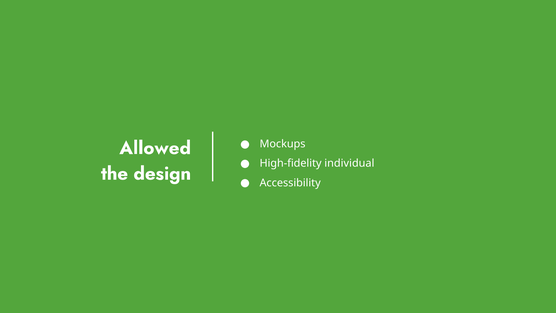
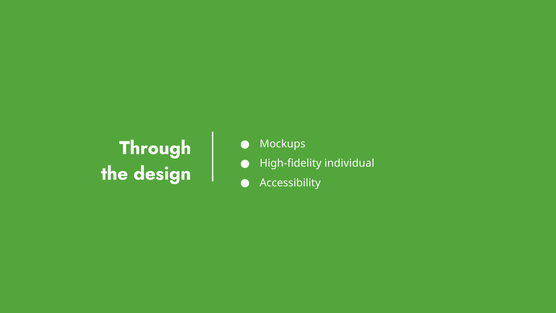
Allowed: Allowed -> Through
